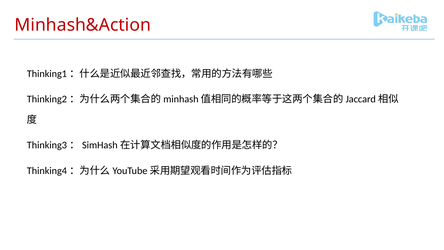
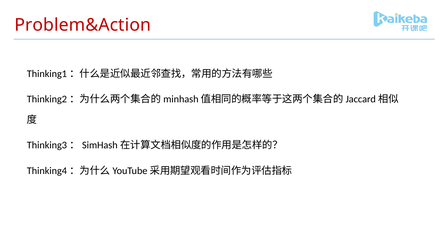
Minhash&Action: Minhash&Action -> Problem&Action
